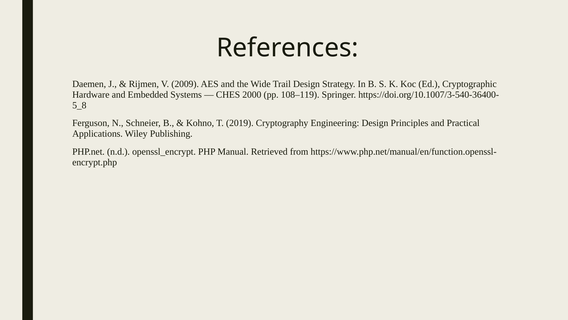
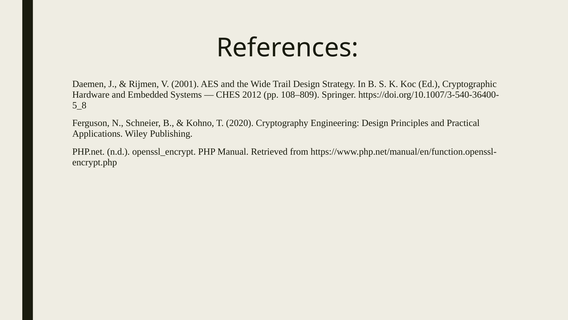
2009: 2009 -> 2001
2000: 2000 -> 2012
108–119: 108–119 -> 108–809
2019: 2019 -> 2020
